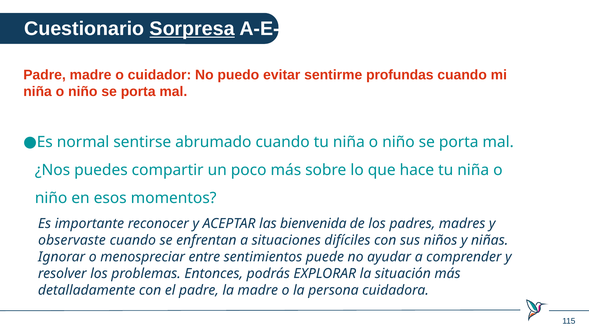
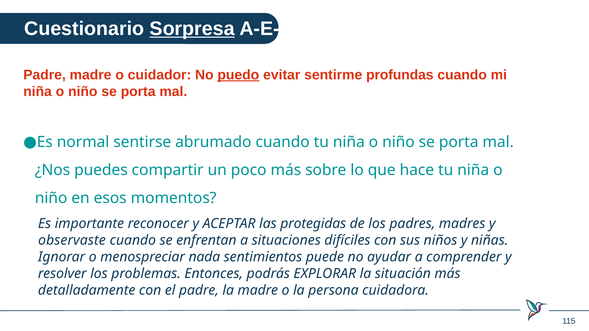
puedo underline: none -> present
bienvenida: bienvenida -> protegidas
entre: entre -> nada
